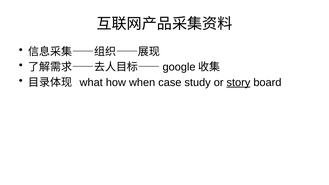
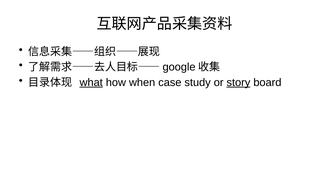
what underline: none -> present
